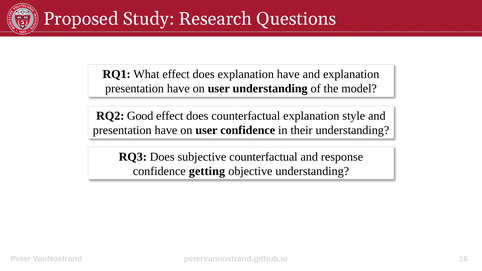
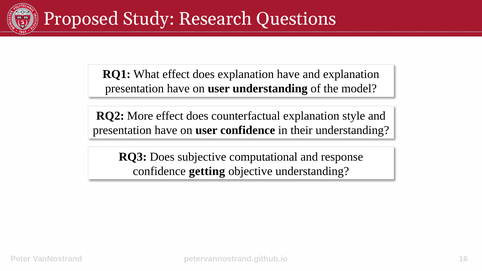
Good: Good -> More
subjective counterfactual: counterfactual -> computational
